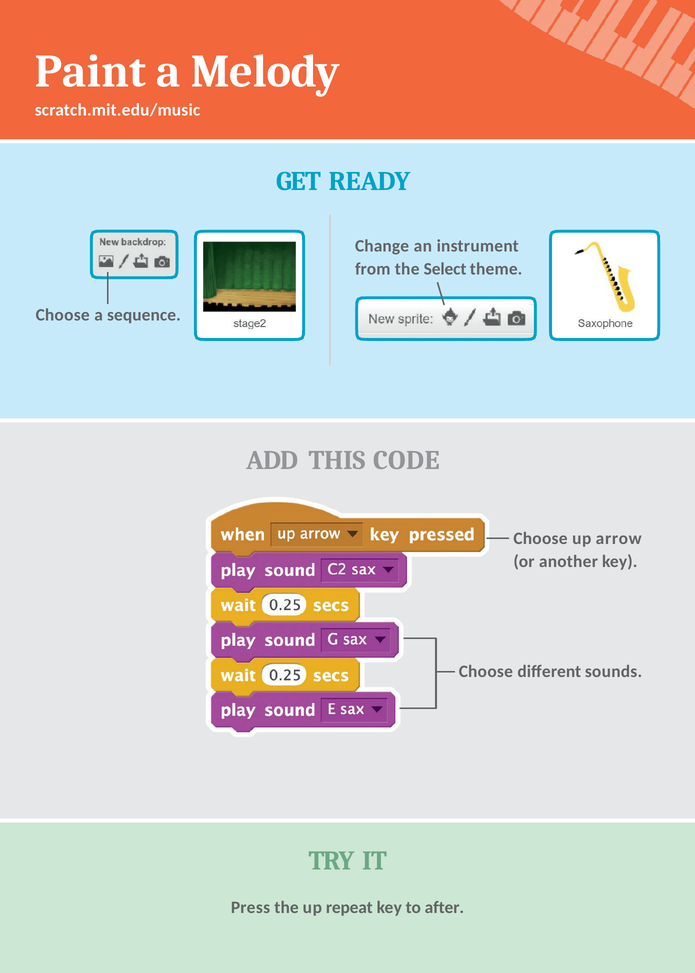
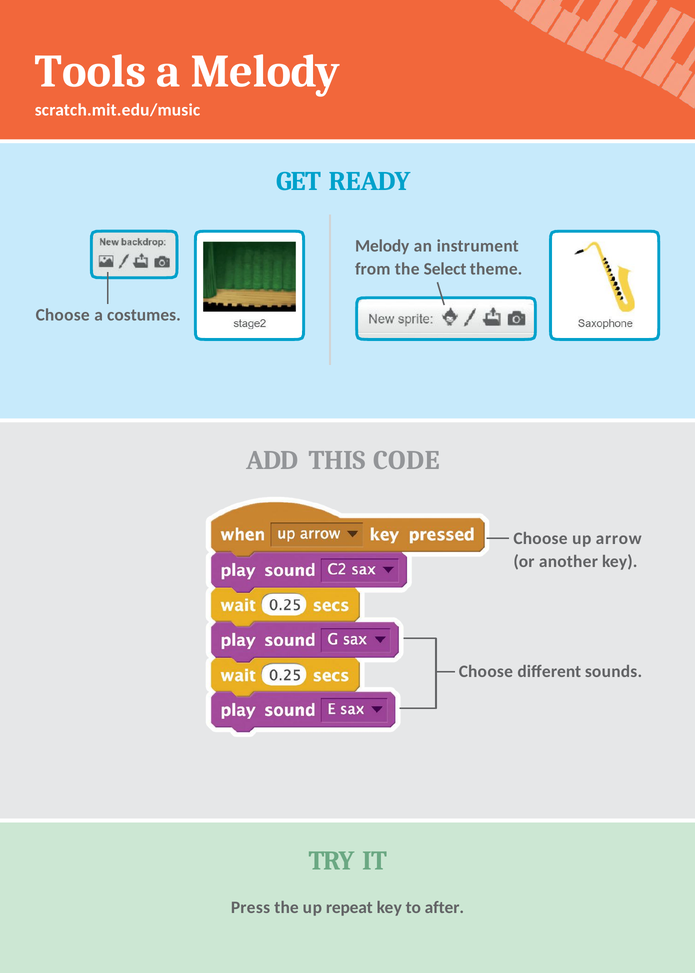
Paint: Paint -> Tools
Change at (382, 246): Change -> Melody
sequence: sequence -> costumes
